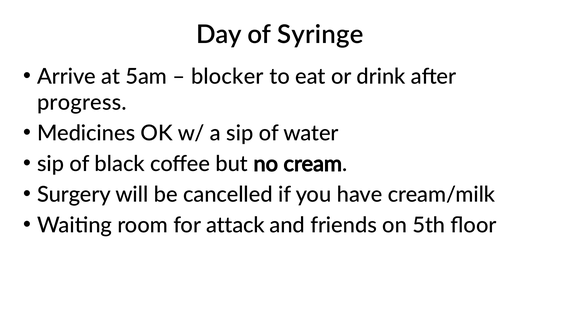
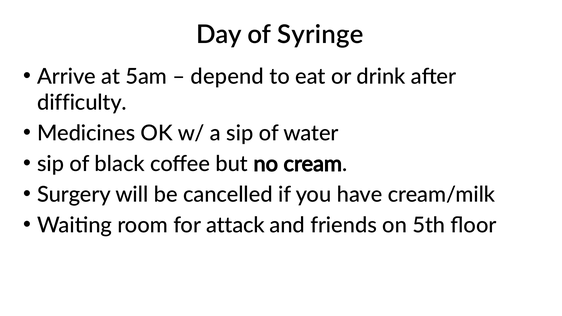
blocker: blocker -> depend
progress: progress -> difficulty
